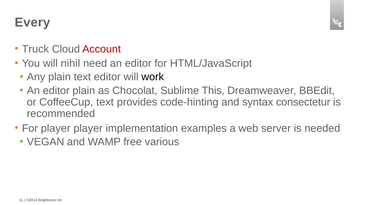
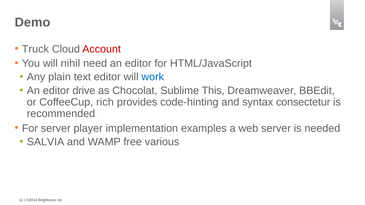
Every: Every -> Demo
work colour: black -> blue
editor plain: plain -> drive
CoffeeCup text: text -> rich
For player: player -> server
VEGAN: VEGAN -> SALVIA
